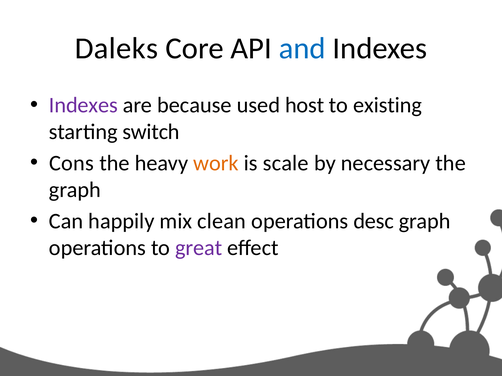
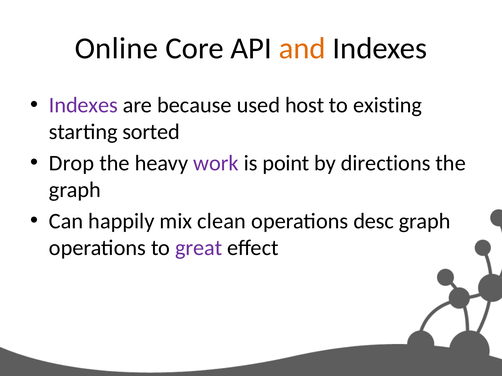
Daleks: Daleks -> Online
and colour: blue -> orange
switch: switch -> sorted
Cons: Cons -> Drop
work colour: orange -> purple
scale: scale -> point
necessary: necessary -> directions
